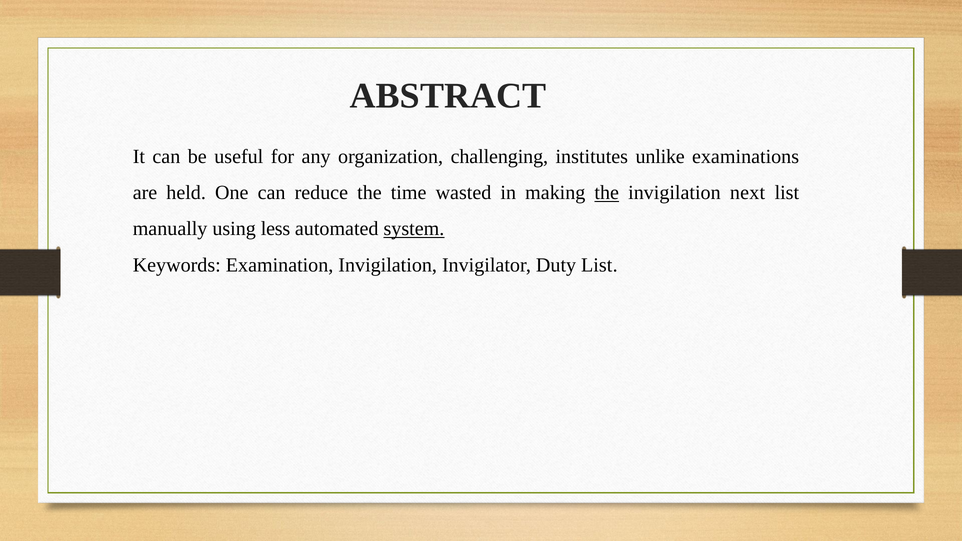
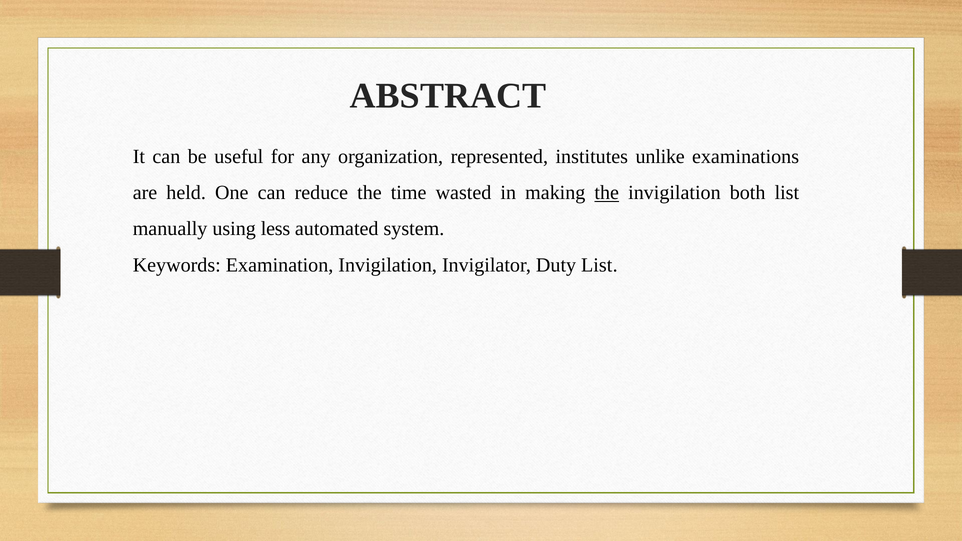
challenging: challenging -> represented
next: next -> both
system underline: present -> none
